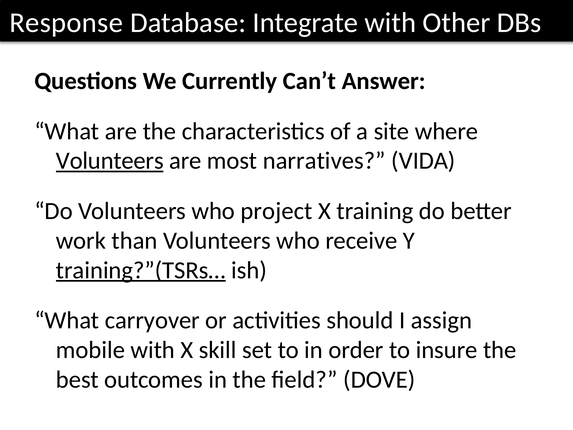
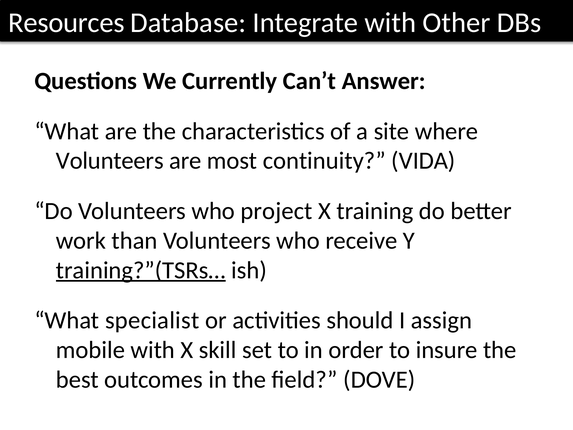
Response: Response -> Resources
Volunteers at (110, 161) underline: present -> none
narratives: narratives -> continuity
carryover: carryover -> specialist
